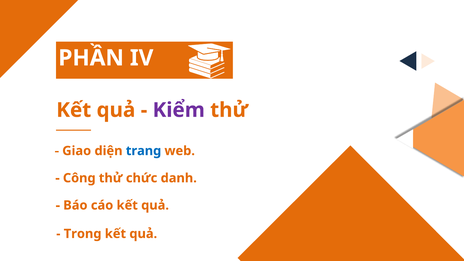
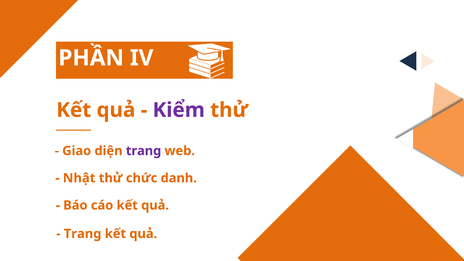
trang at (144, 151) colour: blue -> purple
Công: Công -> Nhật
Trong at (83, 234): Trong -> Trang
